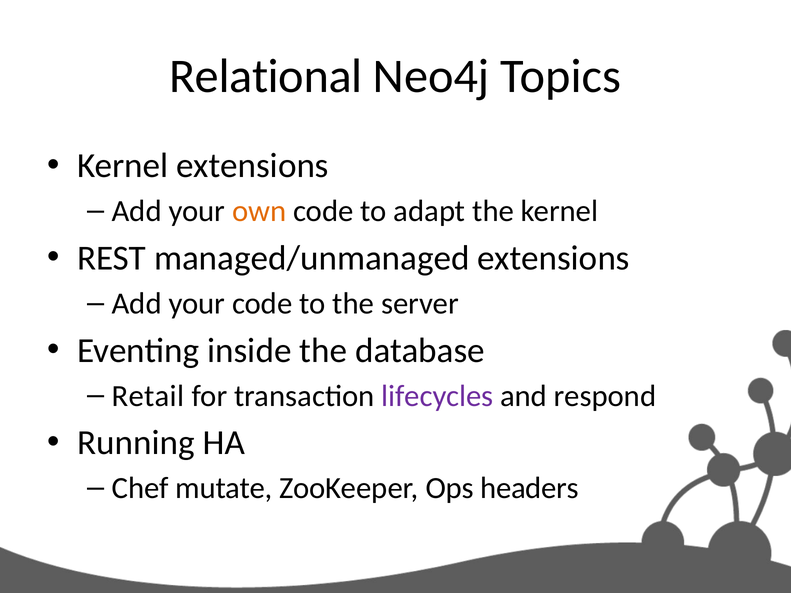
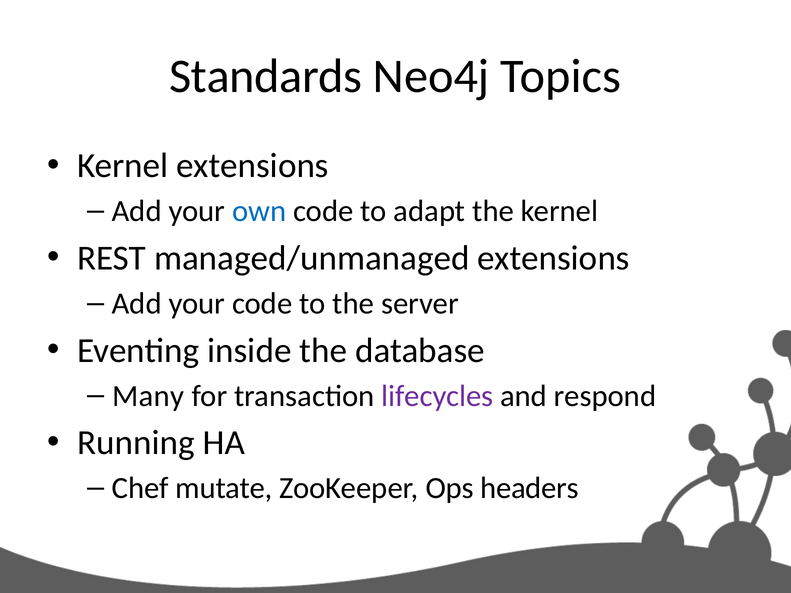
Relational: Relational -> Standards
own colour: orange -> blue
Retail: Retail -> Many
